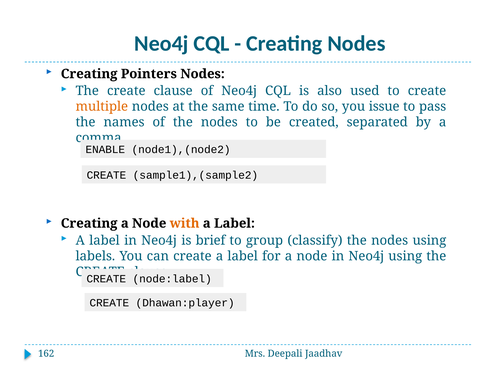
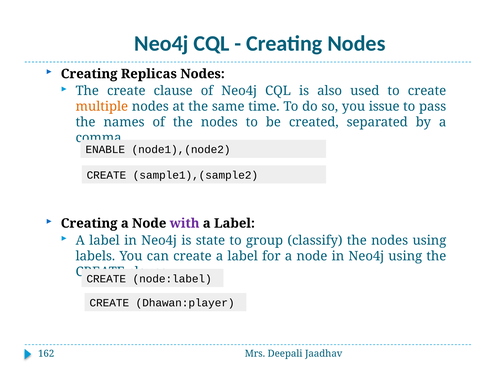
Pointers: Pointers -> Replicas
with colour: orange -> purple
brief: brief -> state
